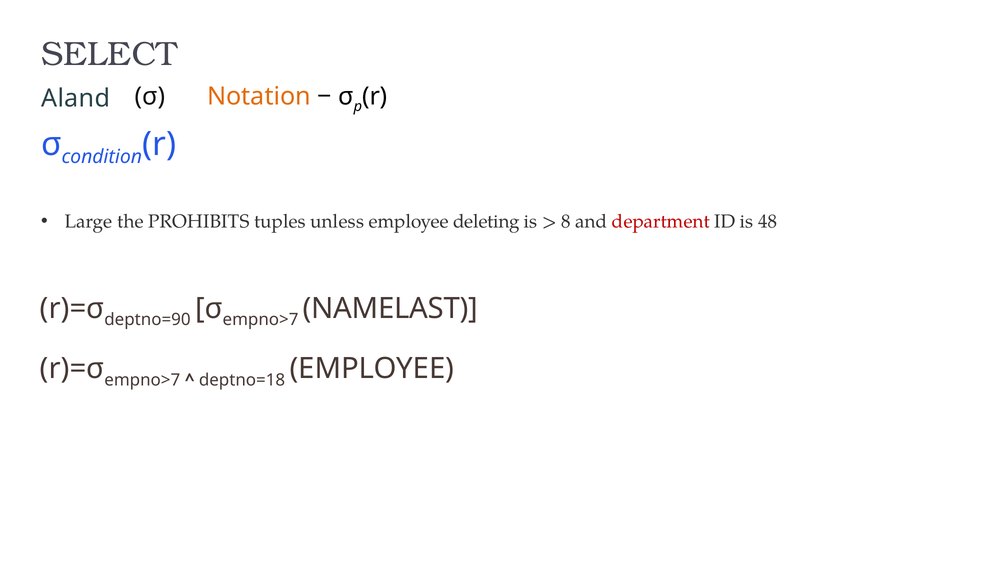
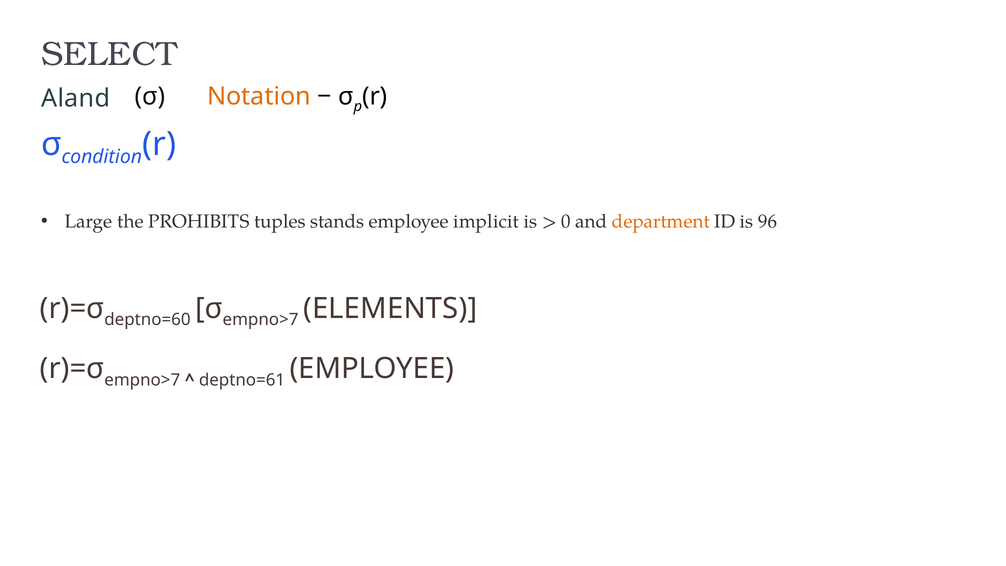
unless: unless -> stands
deleting: deleting -> implicit
8: 8 -> 0
department colour: red -> orange
48: 48 -> 96
deptno=90: deptno=90 -> deptno=60
NAMELAST: NAMELAST -> ELEMENTS
deptno=18: deptno=18 -> deptno=61
